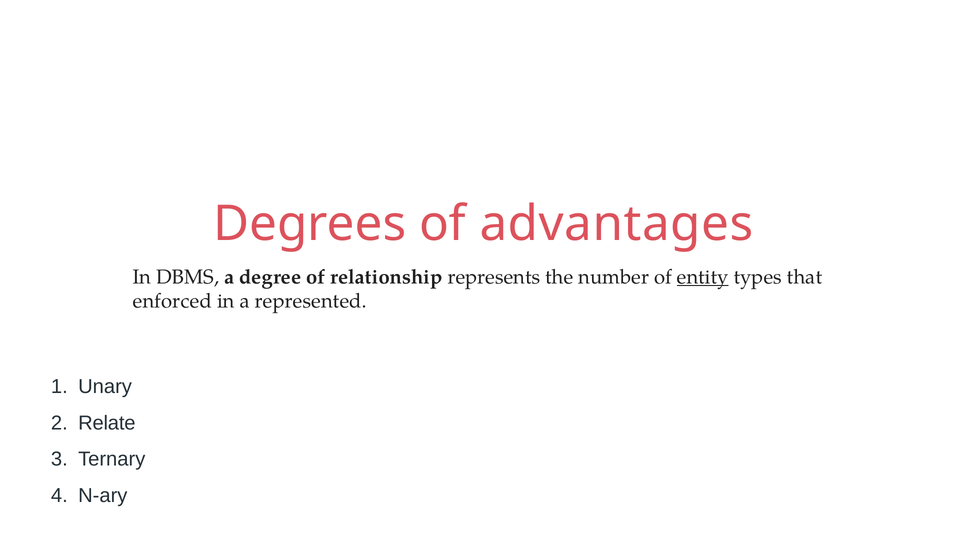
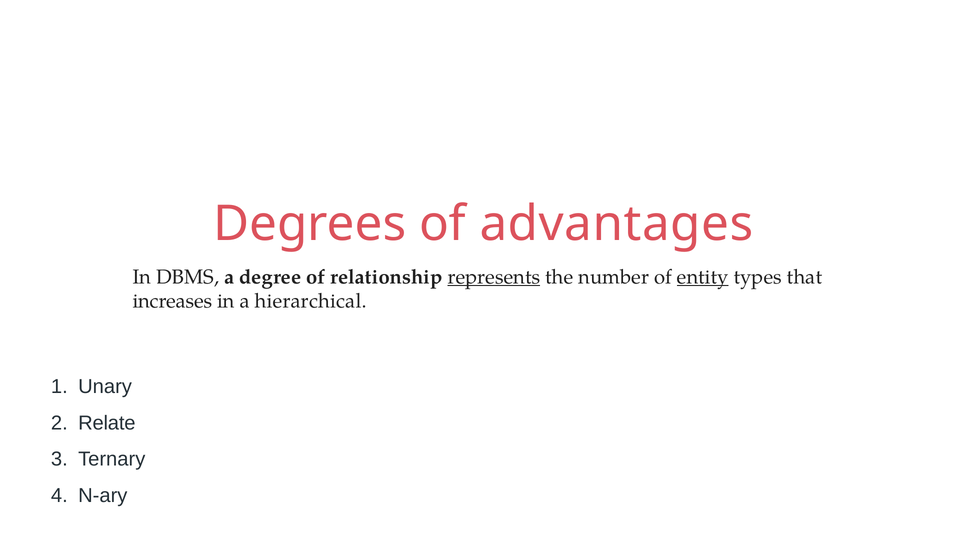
represents underline: none -> present
enforced: enforced -> increases
represented: represented -> hierarchical
